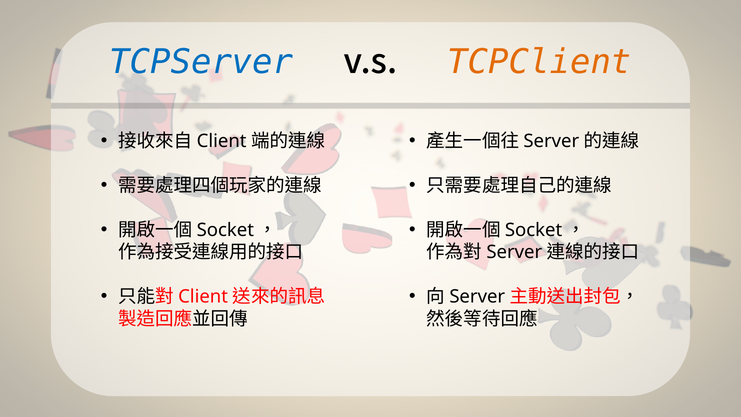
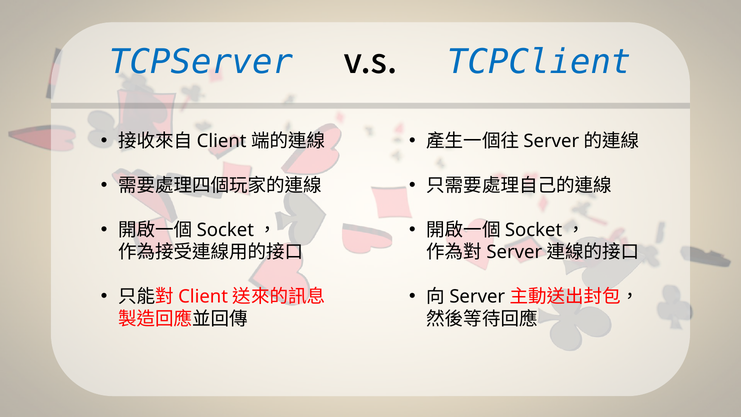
TCPClient colour: orange -> blue
